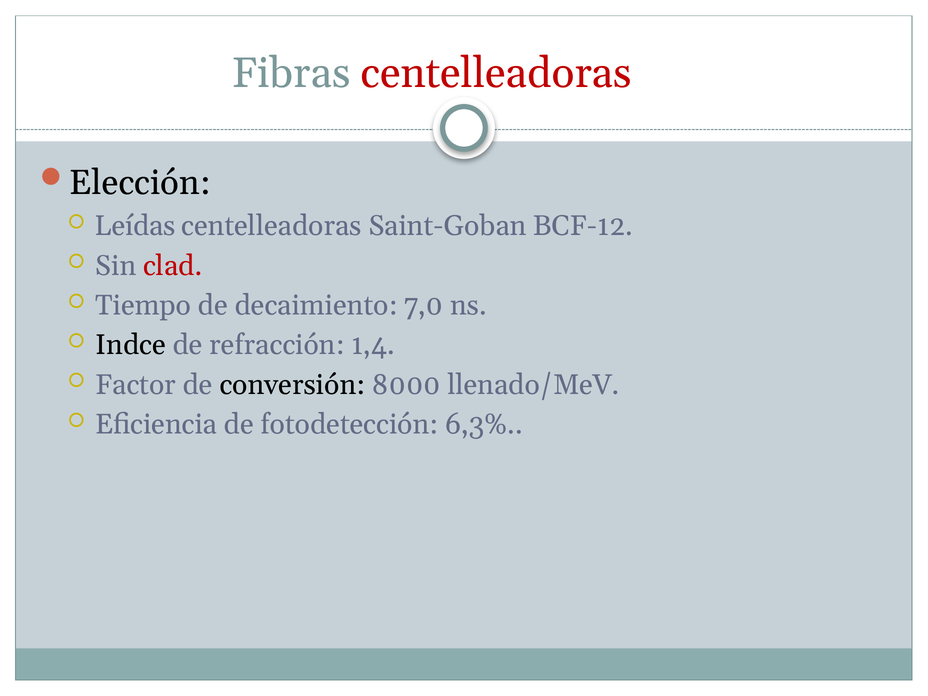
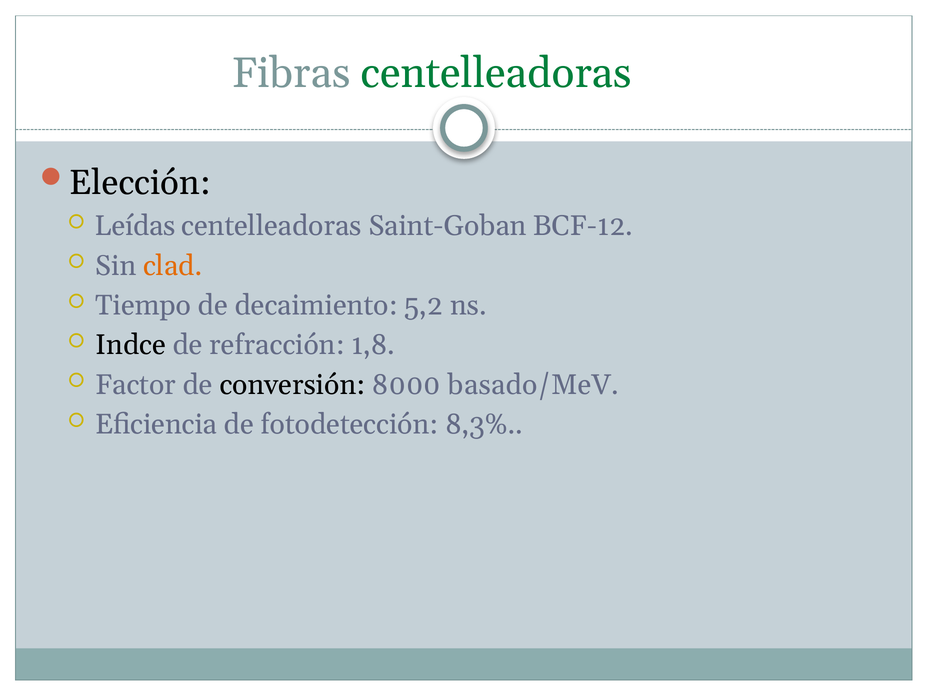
centelleadoras at (496, 73) colour: red -> green
clad colour: red -> orange
7,0: 7,0 -> 5,2
1,4: 1,4 -> 1,8
llenado/MeV: llenado/MeV -> basado/MeV
6,3%: 6,3% -> 8,3%
